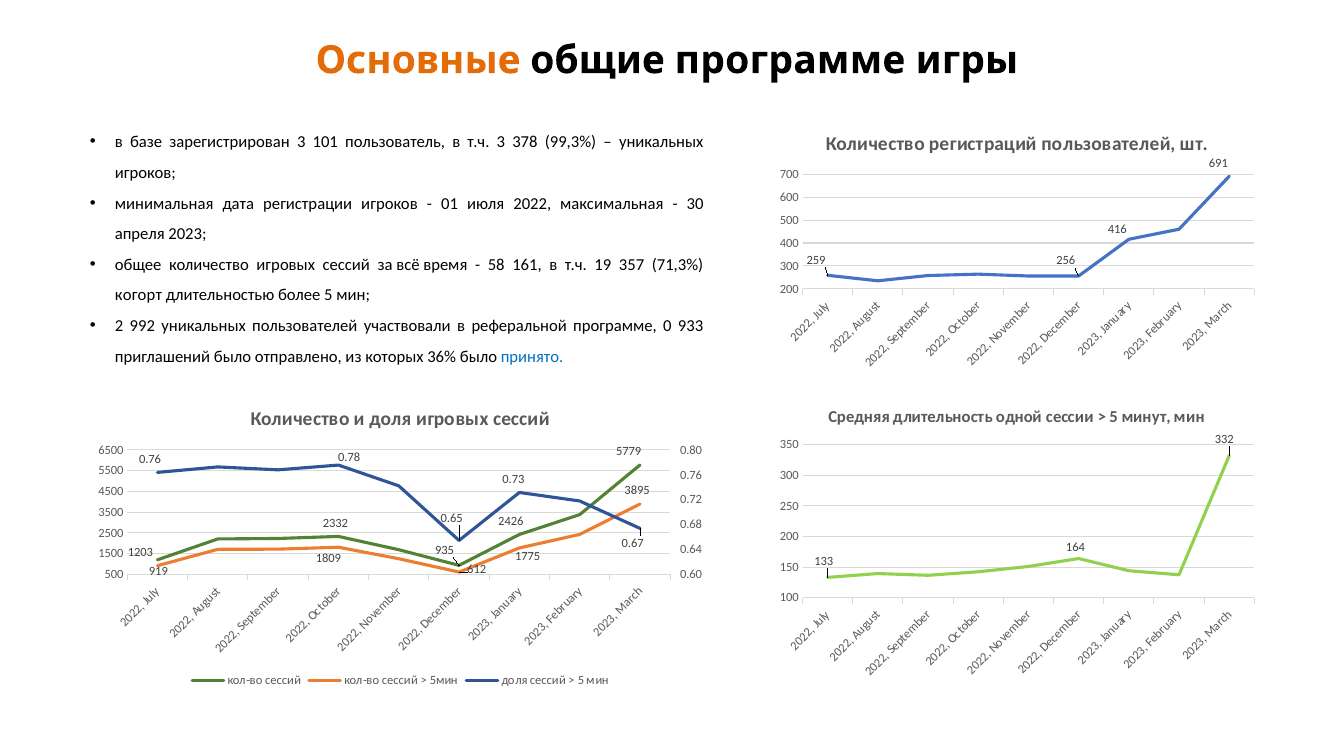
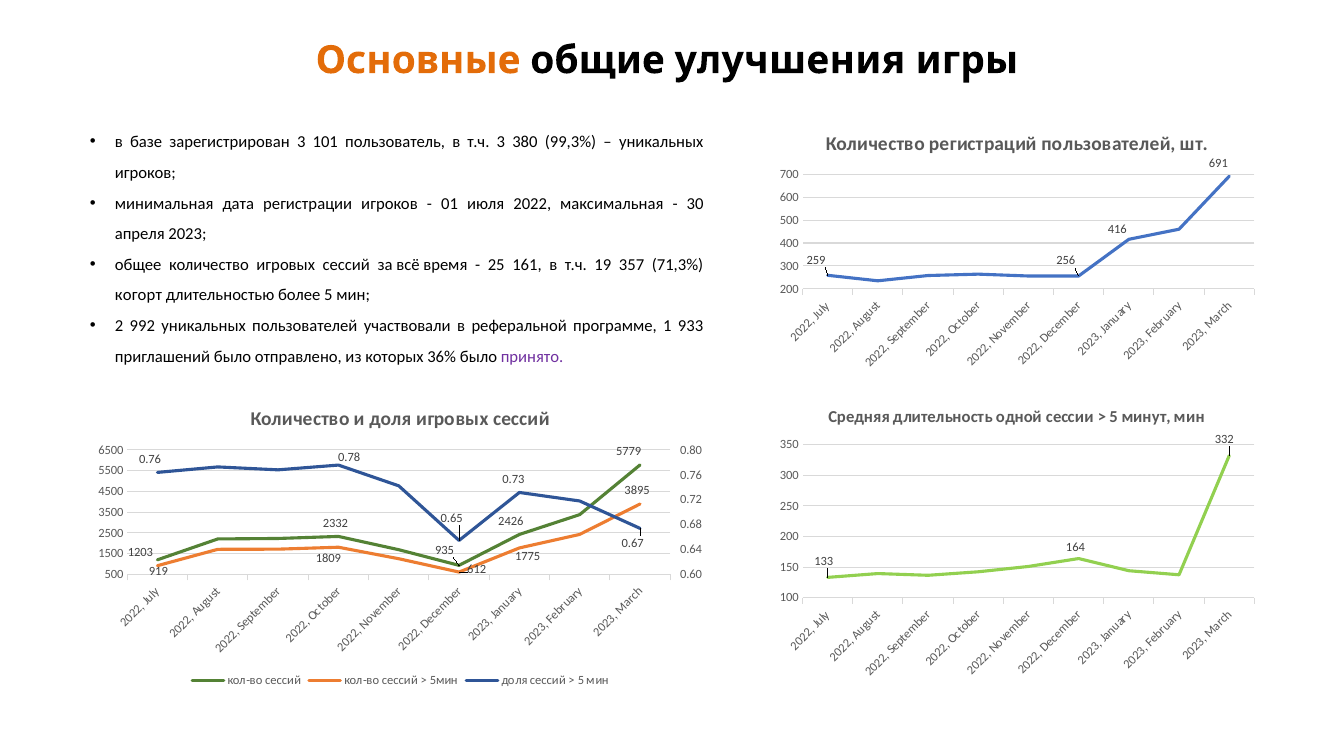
общие программе: программе -> улучшения
378: 378 -> 380
58: 58 -> 25
программе 0: 0 -> 1
принято colour: blue -> purple
